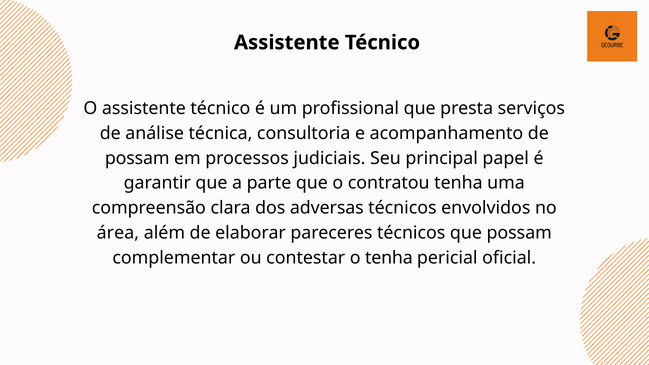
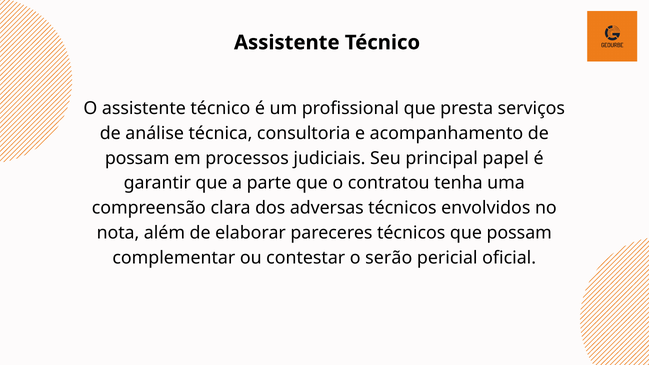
área: área -> nota
o tenha: tenha -> serão
